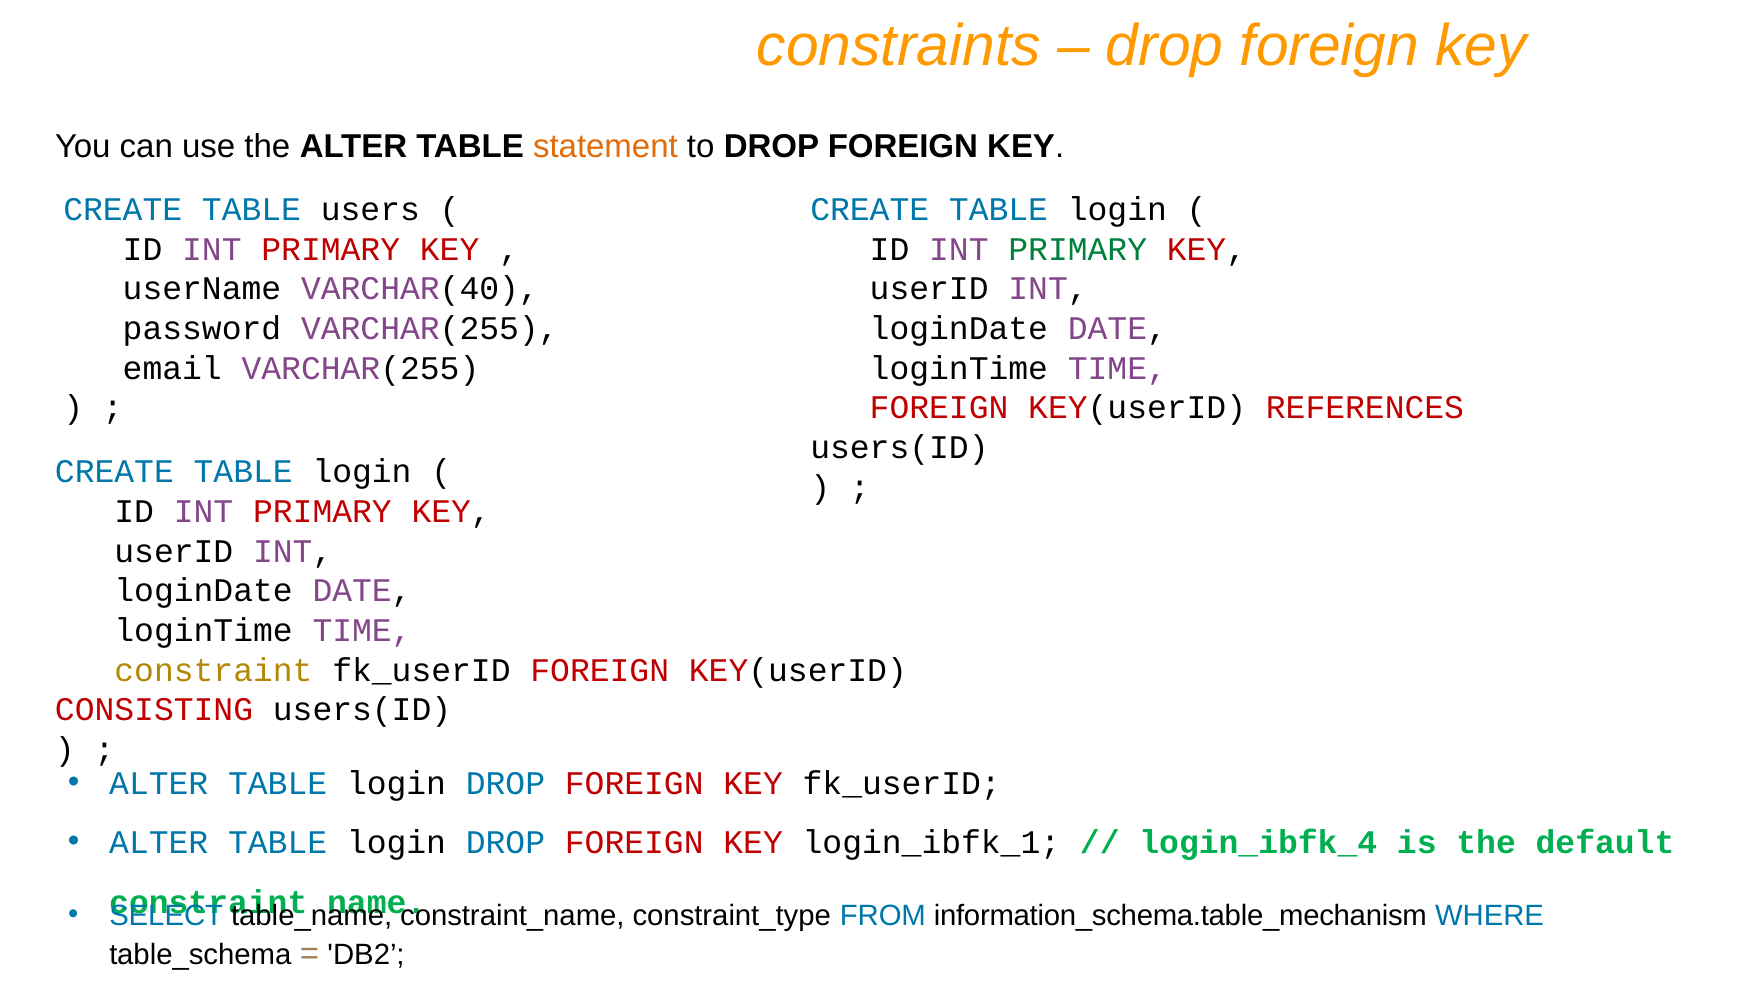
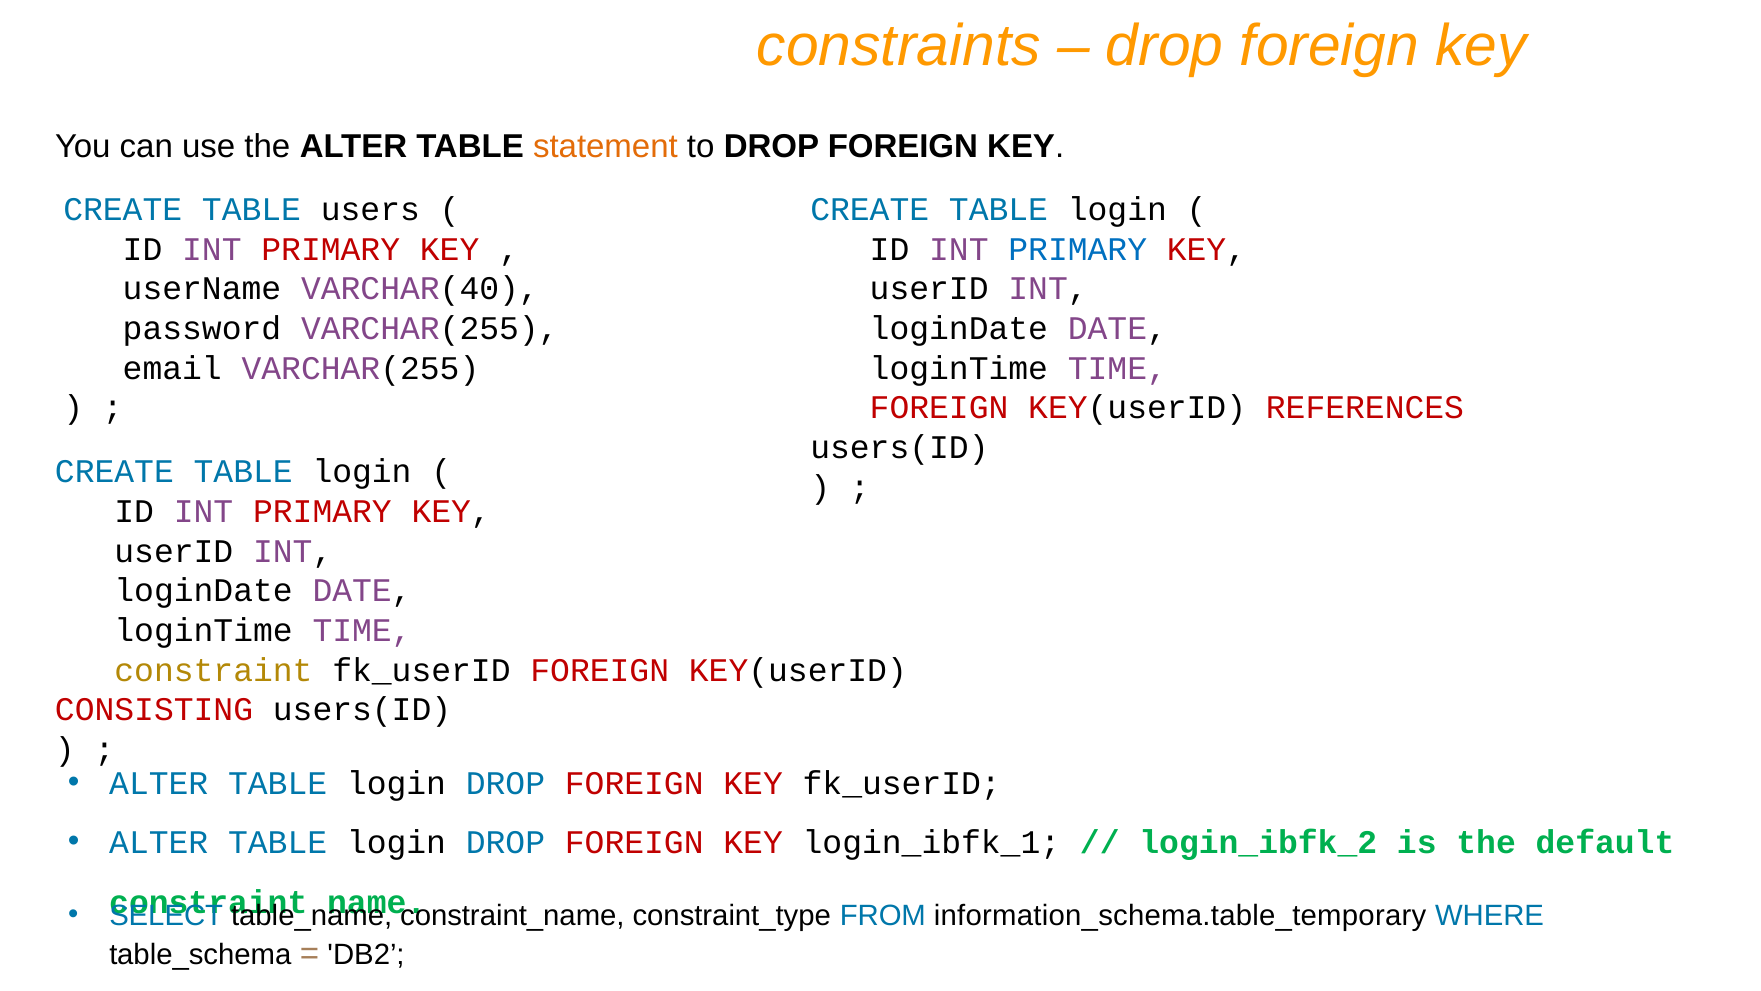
PRIMARY at (1078, 249) colour: green -> blue
login_ibfk_4: login_ibfk_4 -> login_ibfk_2
information_schema.table_mechanism: information_schema.table_mechanism -> information_schema.table_temporary
